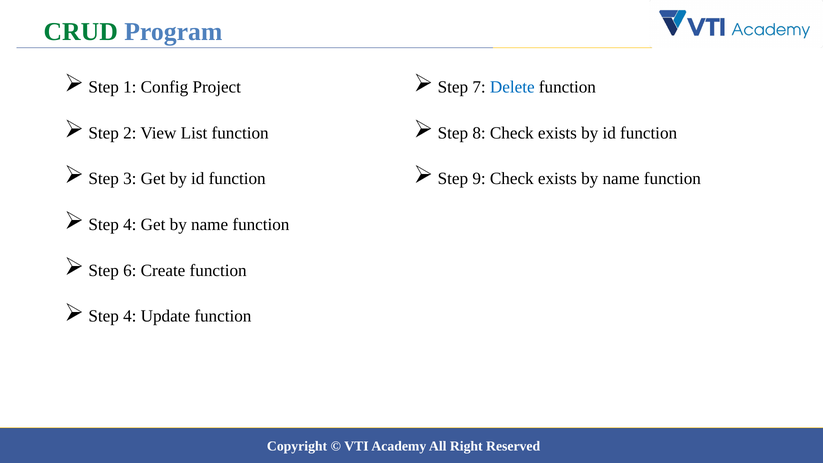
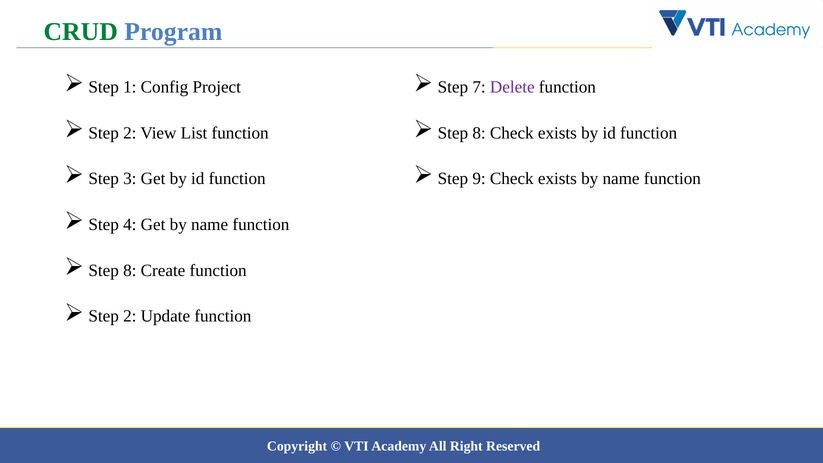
Delete colour: blue -> purple
6 at (130, 270): 6 -> 8
4 at (130, 316): 4 -> 2
